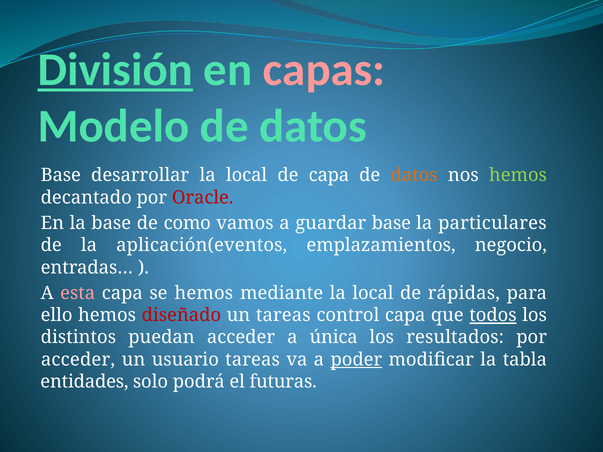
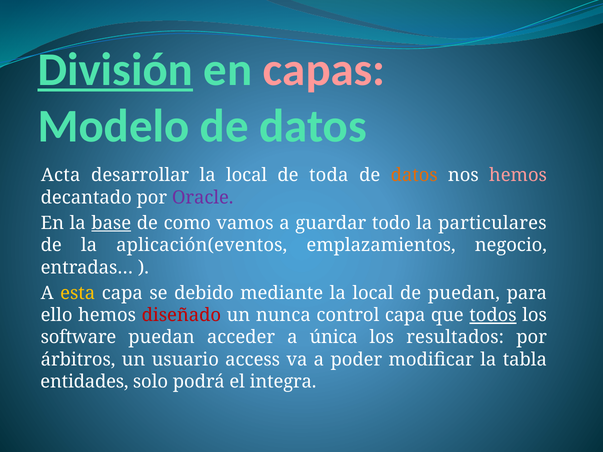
Base at (61, 175): Base -> Acta
de capa: capa -> toda
hemos at (518, 175) colour: light green -> pink
Oracle colour: red -> purple
base at (111, 223) underline: none -> present
guardar base: base -> todo
esta colour: pink -> yellow
se hemos: hemos -> debido
de rápidas: rápidas -> puedan
un tareas: tareas -> nunca
distintos: distintos -> software
acceder at (78, 360): acceder -> árbitros
usuario tareas: tareas -> access
poder underline: present -> none
futuras: futuras -> integra
